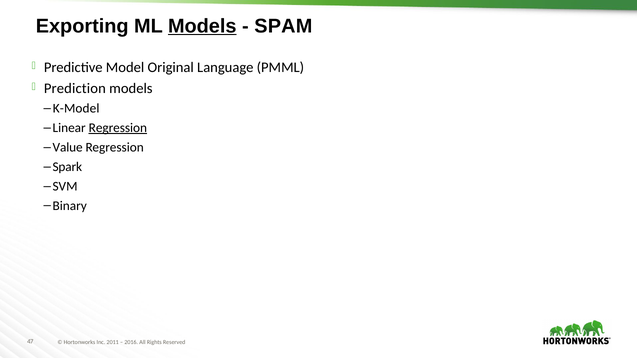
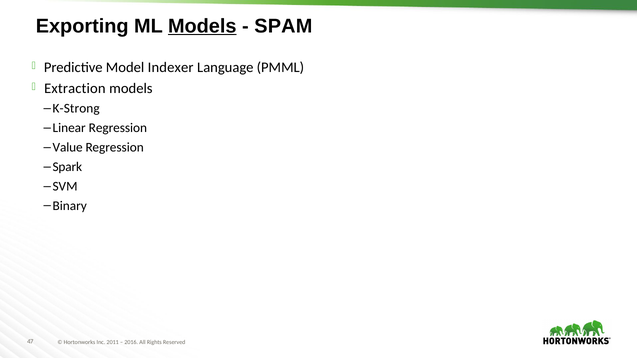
Original: Original -> Indexer
Prediction: Prediction -> Extraction
K-Model: K-Model -> K-Strong
Regression at (118, 128) underline: present -> none
